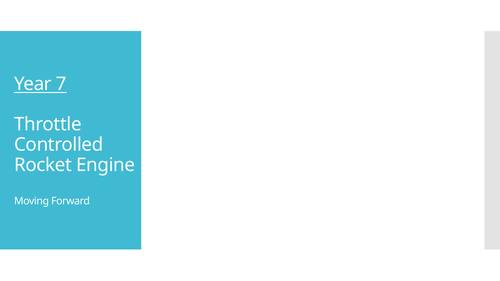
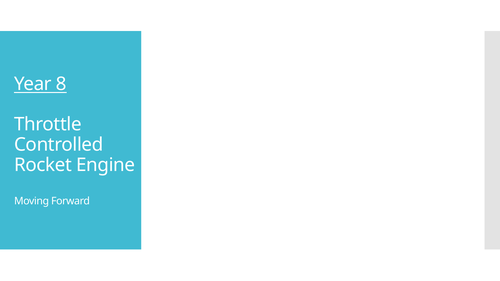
7: 7 -> 8
